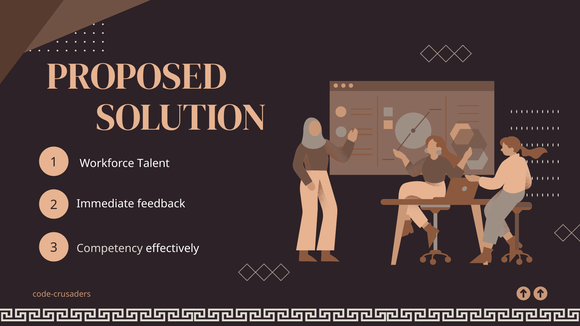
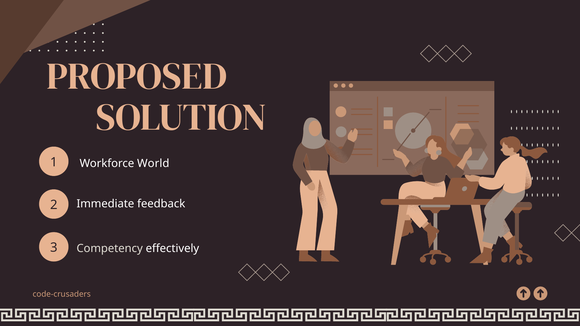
Talent: Talent -> World
